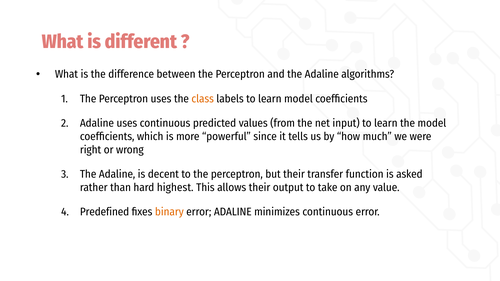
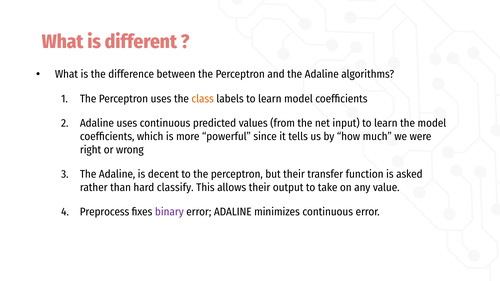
highest: highest -> classify
Predefined: Predefined -> Preprocess
binary colour: orange -> purple
